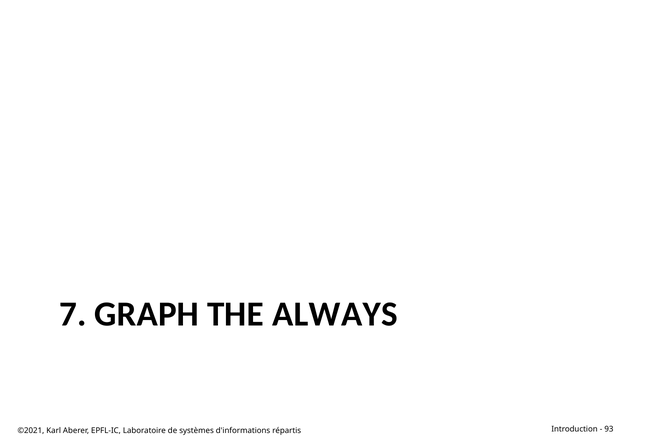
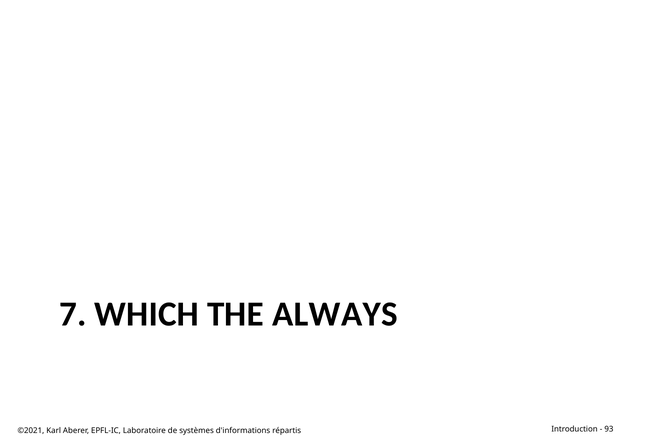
GRAPH: GRAPH -> WHICH
